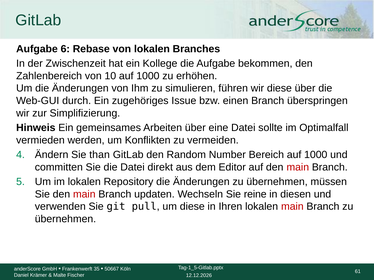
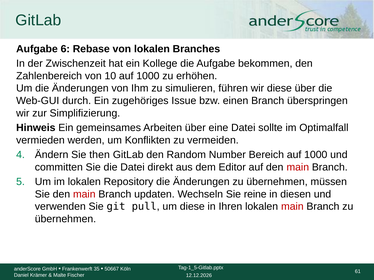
than: than -> then
